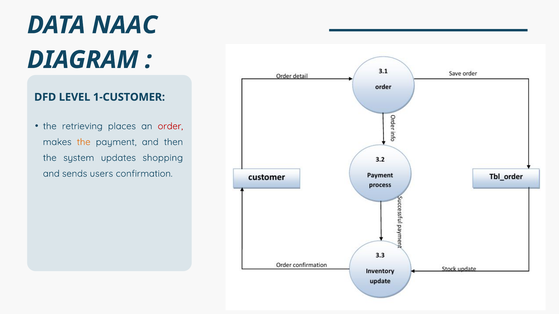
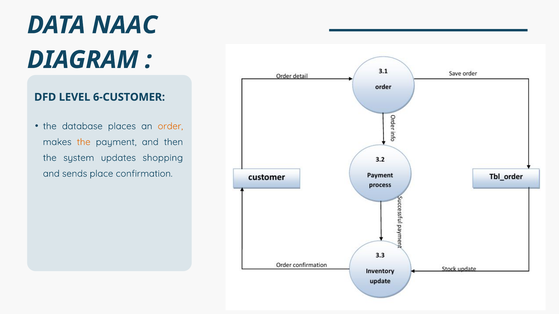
1-CUSTOMER: 1-CUSTOMER -> 6-CUSTOMER
retrieving: retrieving -> database
order colour: red -> orange
users: users -> place
